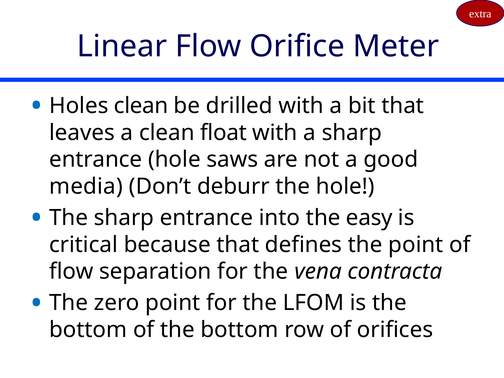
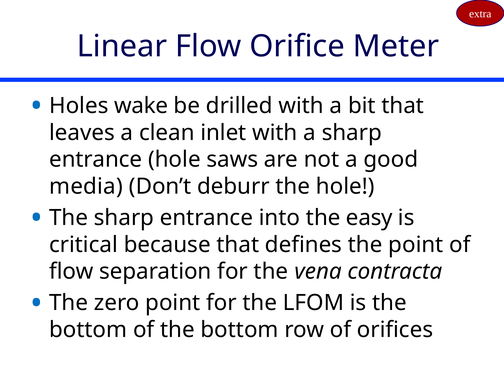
Holes clean: clean -> wake
float: float -> inlet
